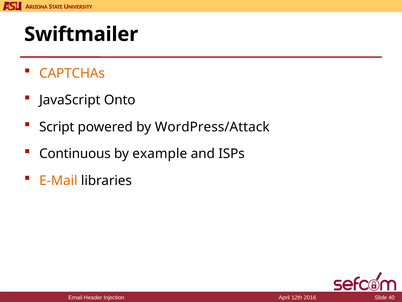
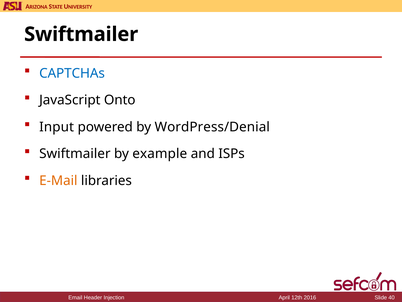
CAPTCHAs colour: orange -> blue
Script: Script -> Input
WordPress/Attack: WordPress/Attack -> WordPress/Denial
Continuous at (75, 154): Continuous -> Swiftmailer
